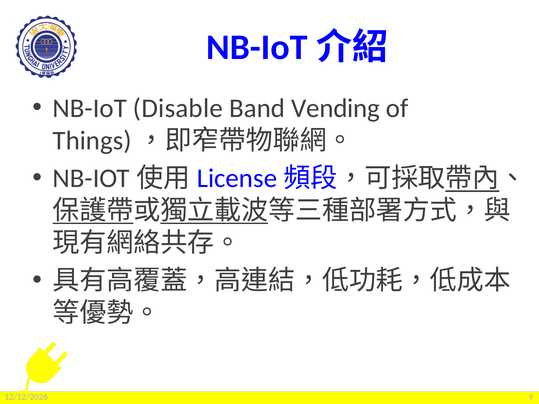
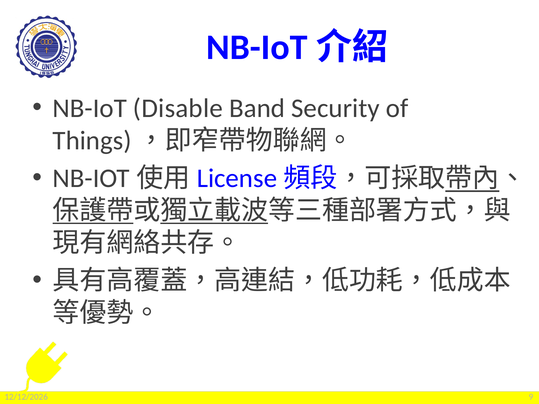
Vending: Vending -> Security
